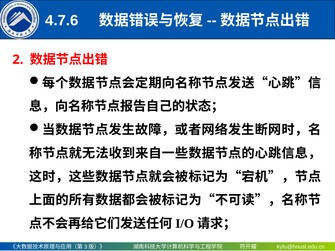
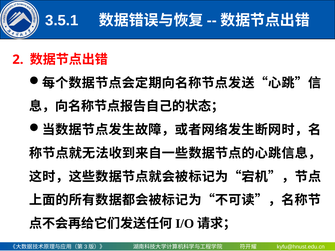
4.7.6: 4.7.6 -> 3.5.1
